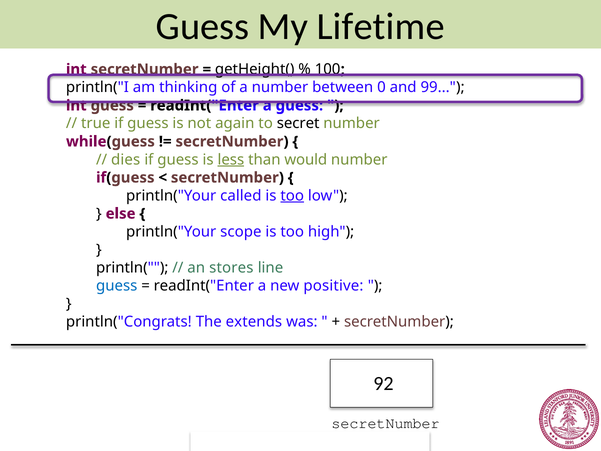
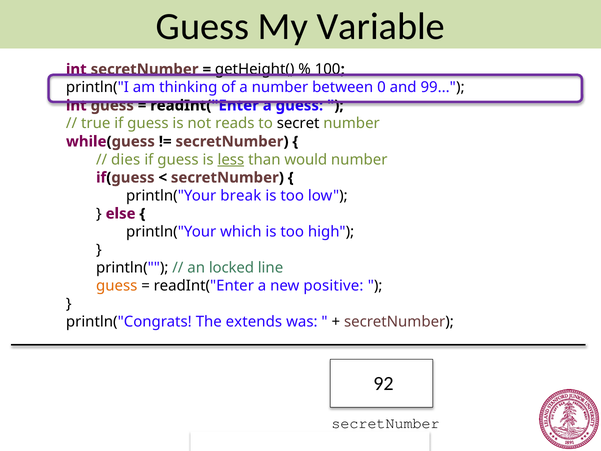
Lifetime: Lifetime -> Variable
again: again -> reads
called: called -> break
too at (292, 196) underline: present -> none
scope: scope -> which
stores: stores -> locked
guess at (117, 286) colour: blue -> orange
